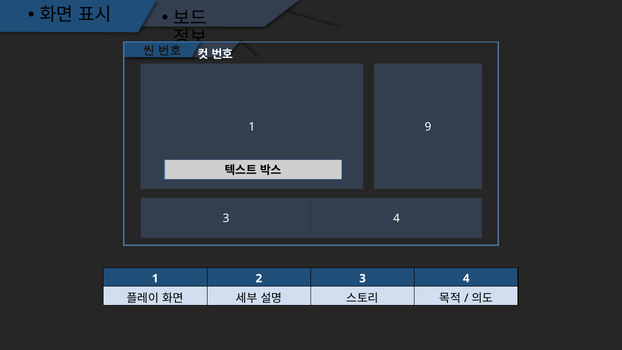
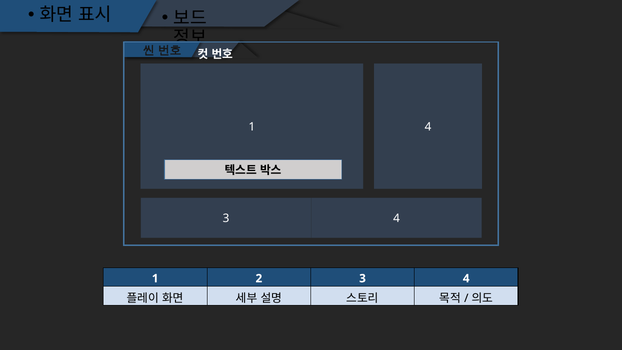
1 9: 9 -> 4
